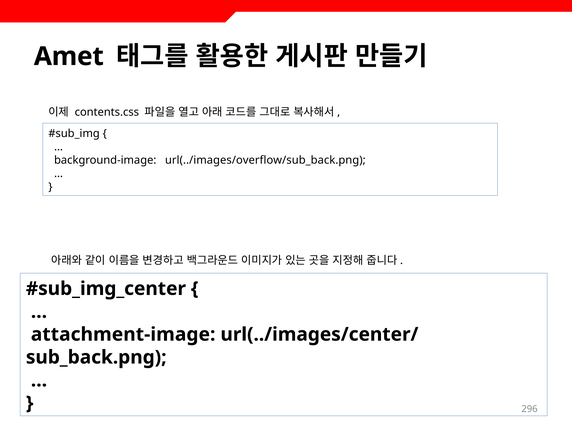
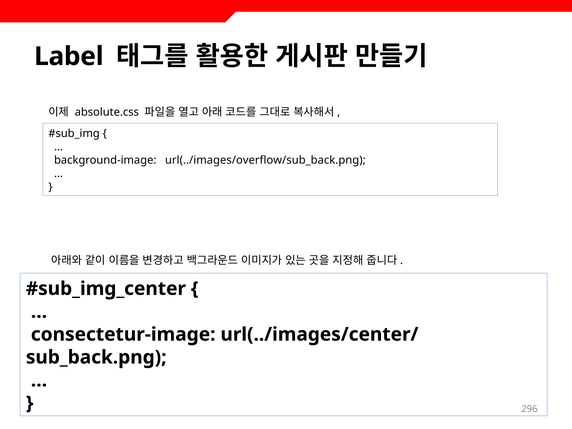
Amet: Amet -> Label
contents.css: contents.css -> absolute.css
attachment-image: attachment-image -> consectetur-image
